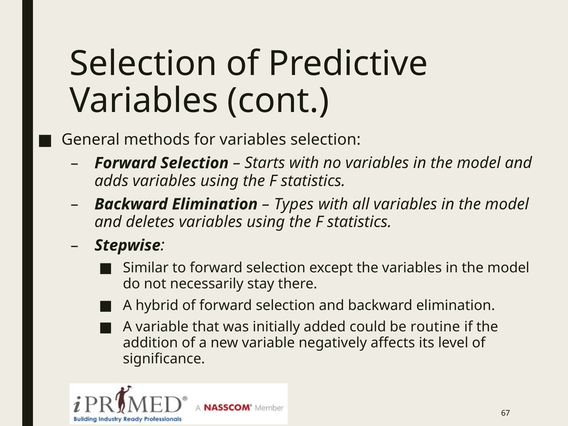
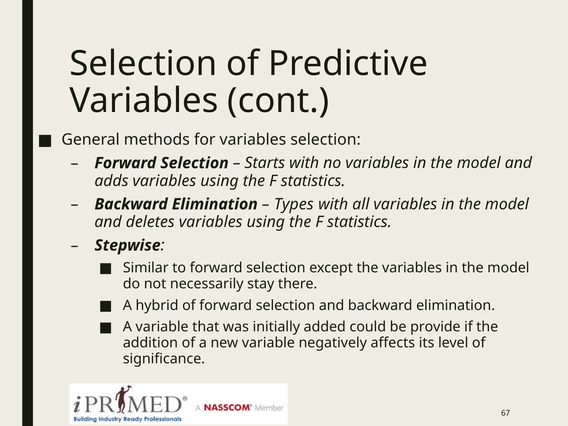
routine: routine -> provide
